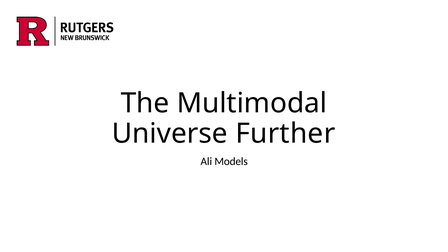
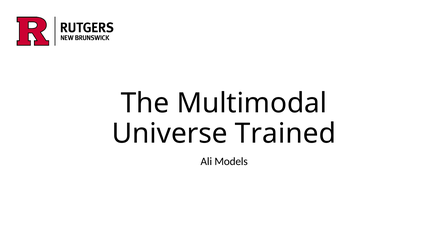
Further: Further -> Trained
